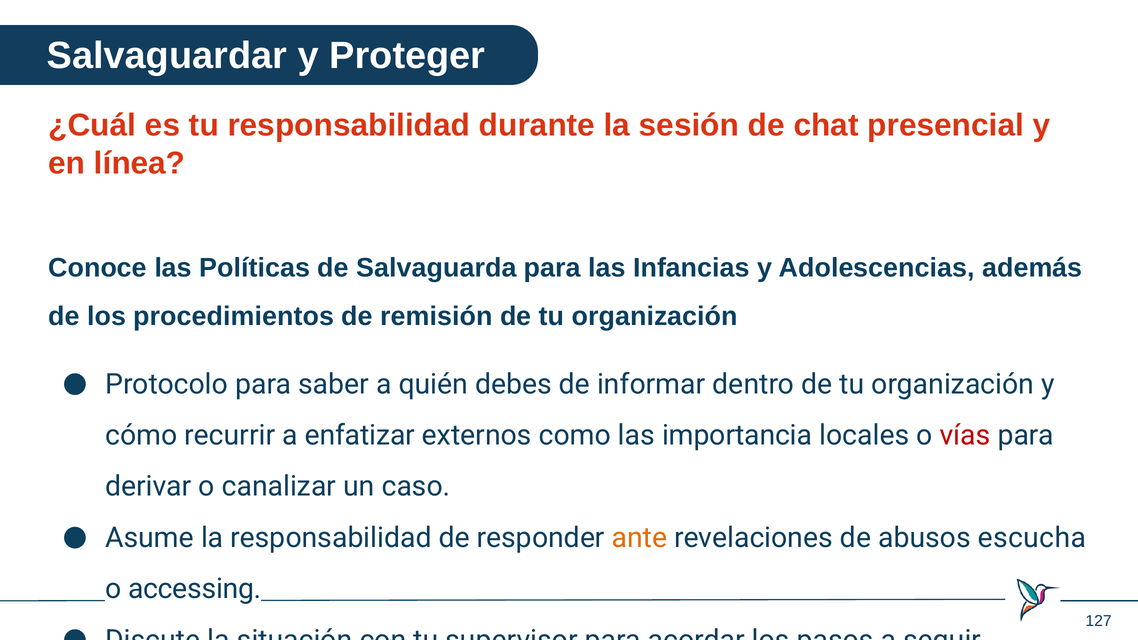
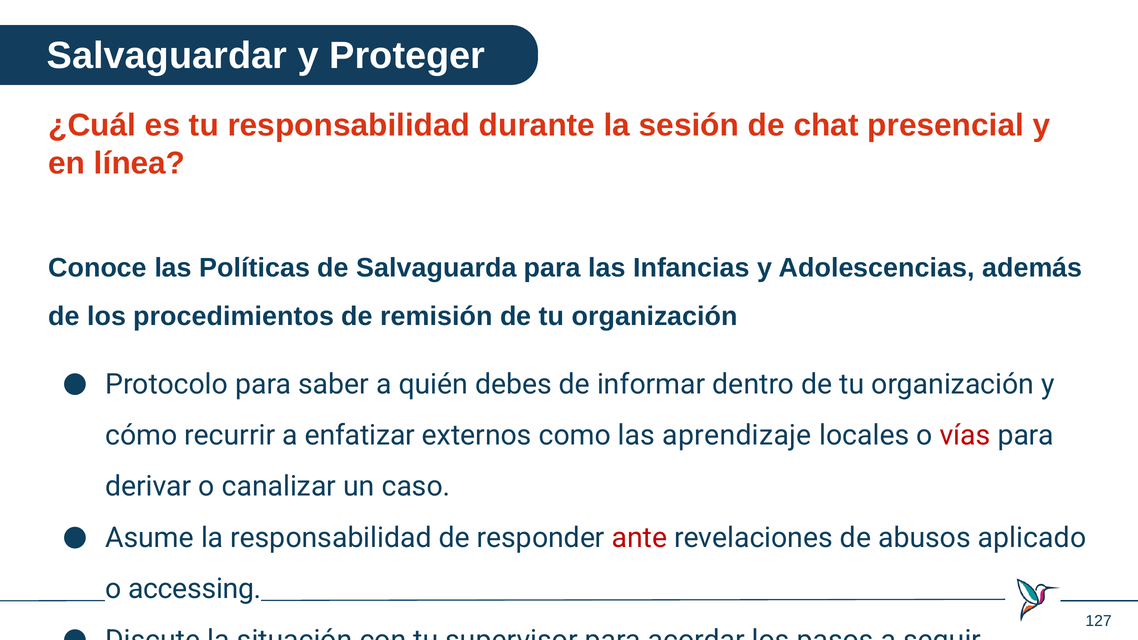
importancia: importancia -> aprendizaje
ante colour: orange -> red
escucha: escucha -> aplicado
